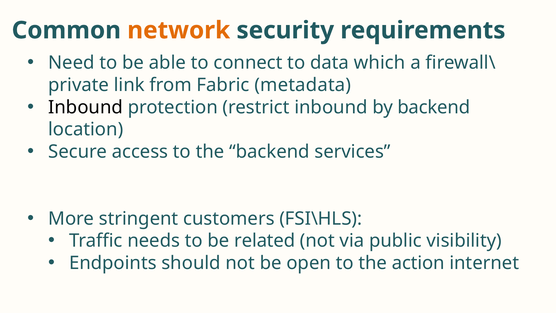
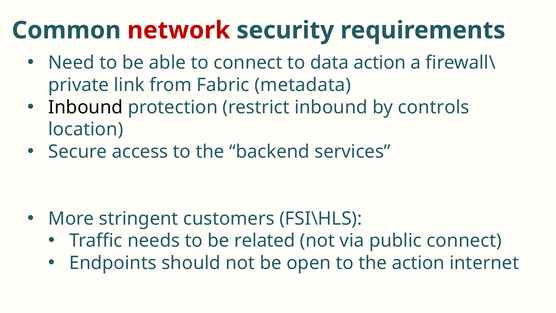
network colour: orange -> red
data which: which -> action
by backend: backend -> controls
public visibility: visibility -> connect
